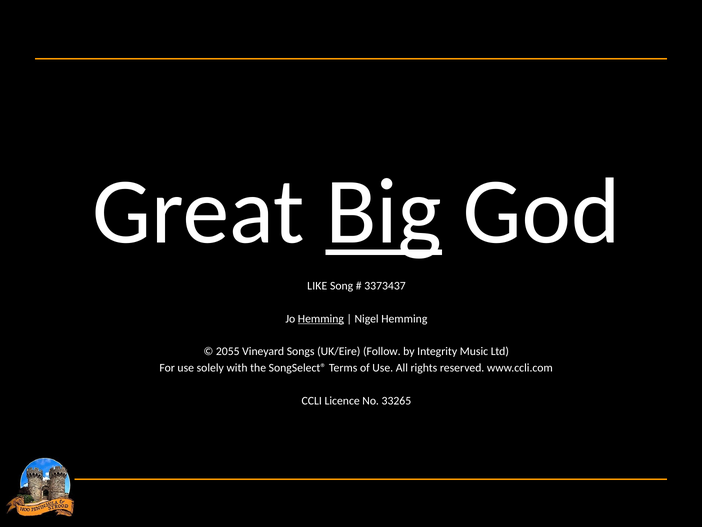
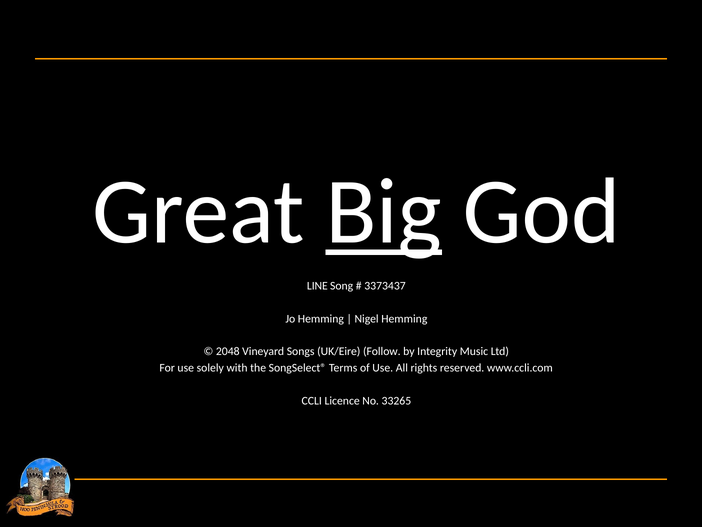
LIKE: LIKE -> LINE
Hemming at (321, 318) underline: present -> none
2055: 2055 -> 2048
